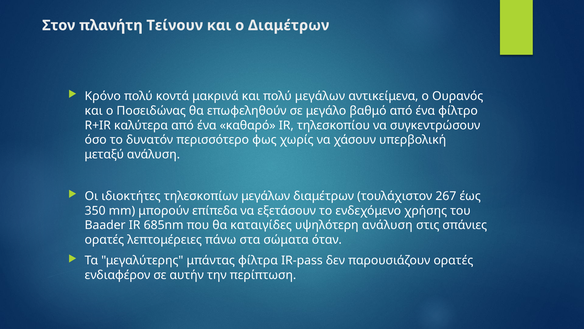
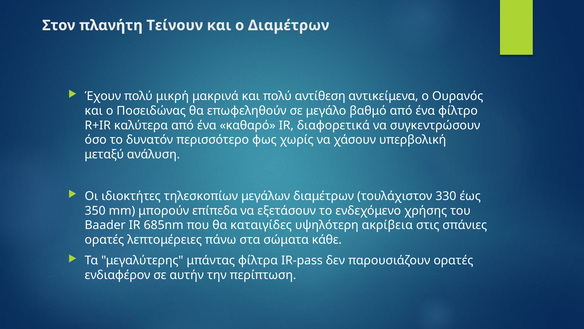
Κρόνο: Κρόνο -> Έχουν
κοντά: κοντά -> μικρή
πολύ μεγάλων: μεγάλων -> αντίθεση
τηλεσκοπίου: τηλεσκοπίου -> διαφορετικά
267: 267 -> 330
υψηλότερη ανάλυση: ανάλυση -> ακρίβεια
όταν: όταν -> κάθε
